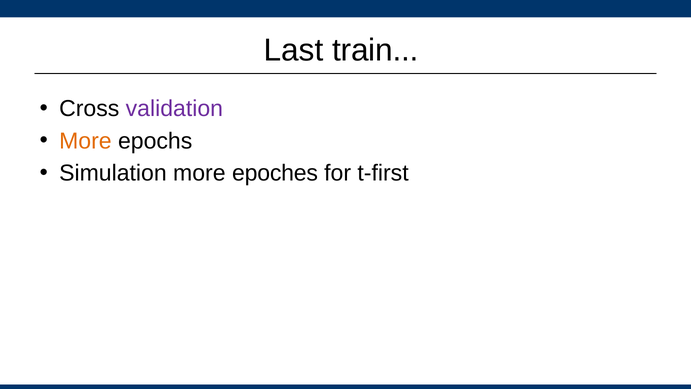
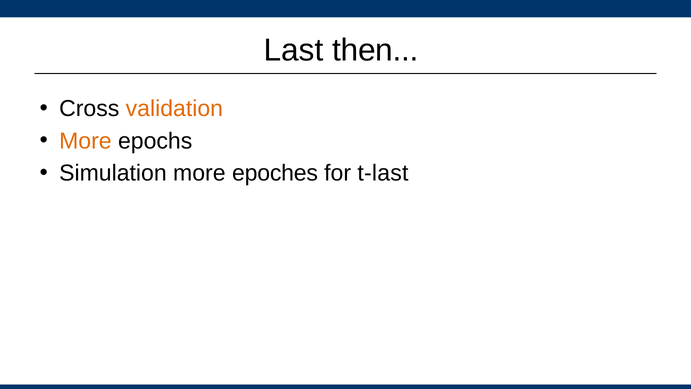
train: train -> then
validation colour: purple -> orange
t-first: t-first -> t-last
